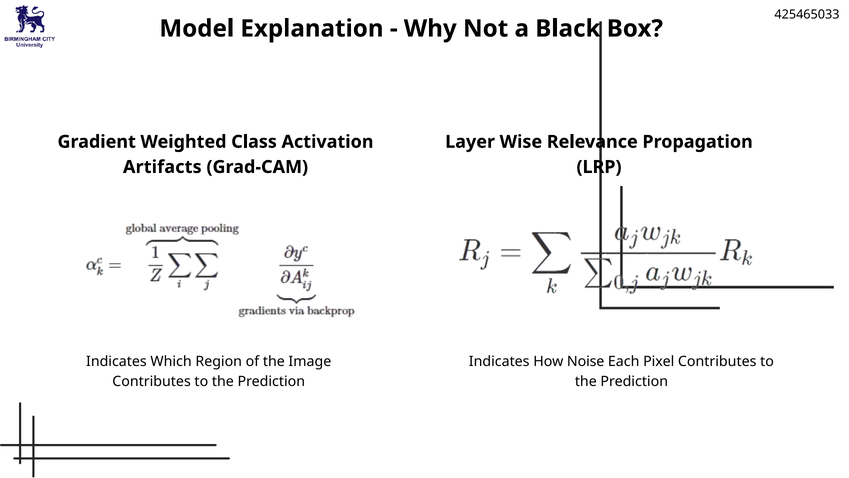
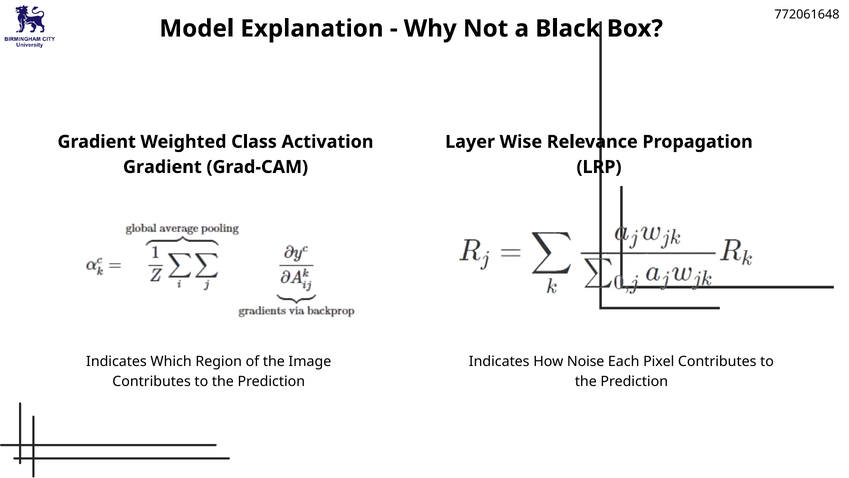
425465033: 425465033 -> 772061648
Artifacts at (162, 167): Artifacts -> Gradient
